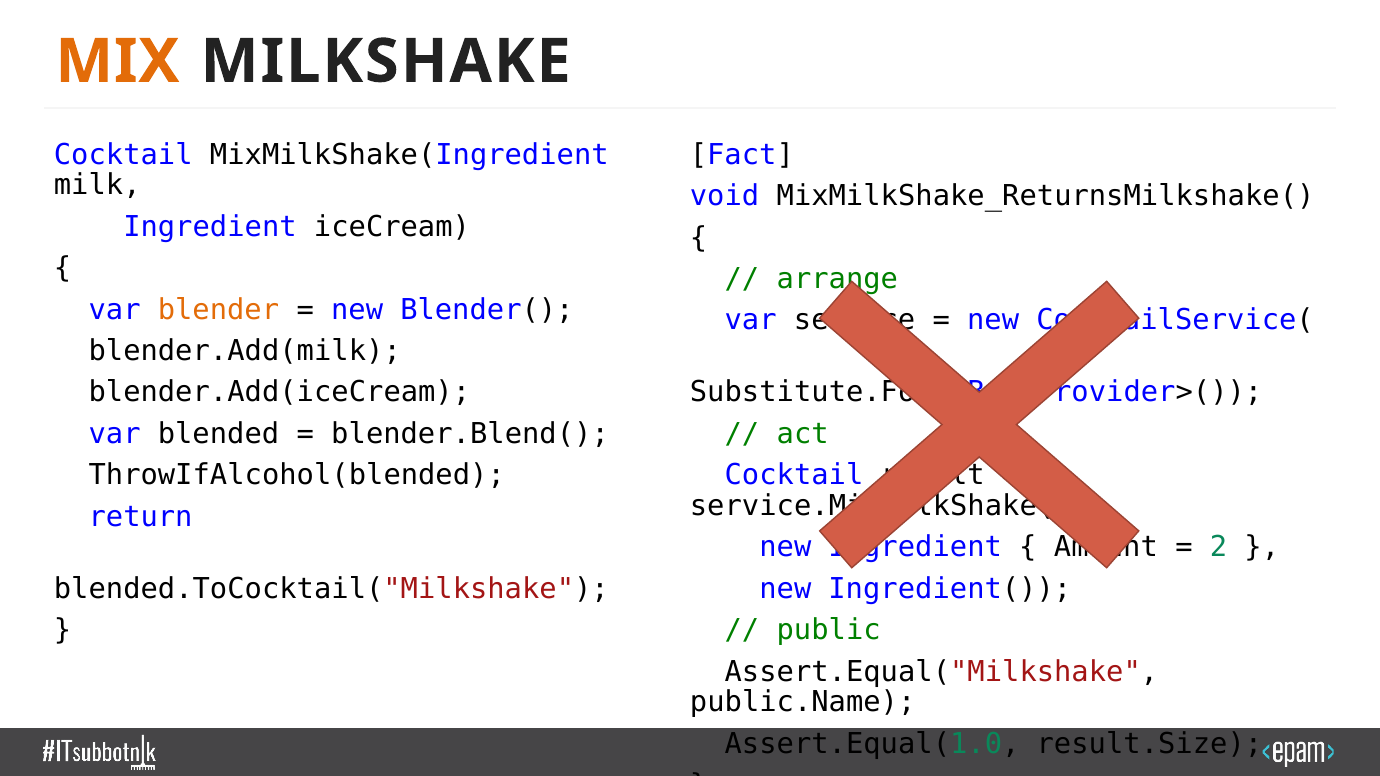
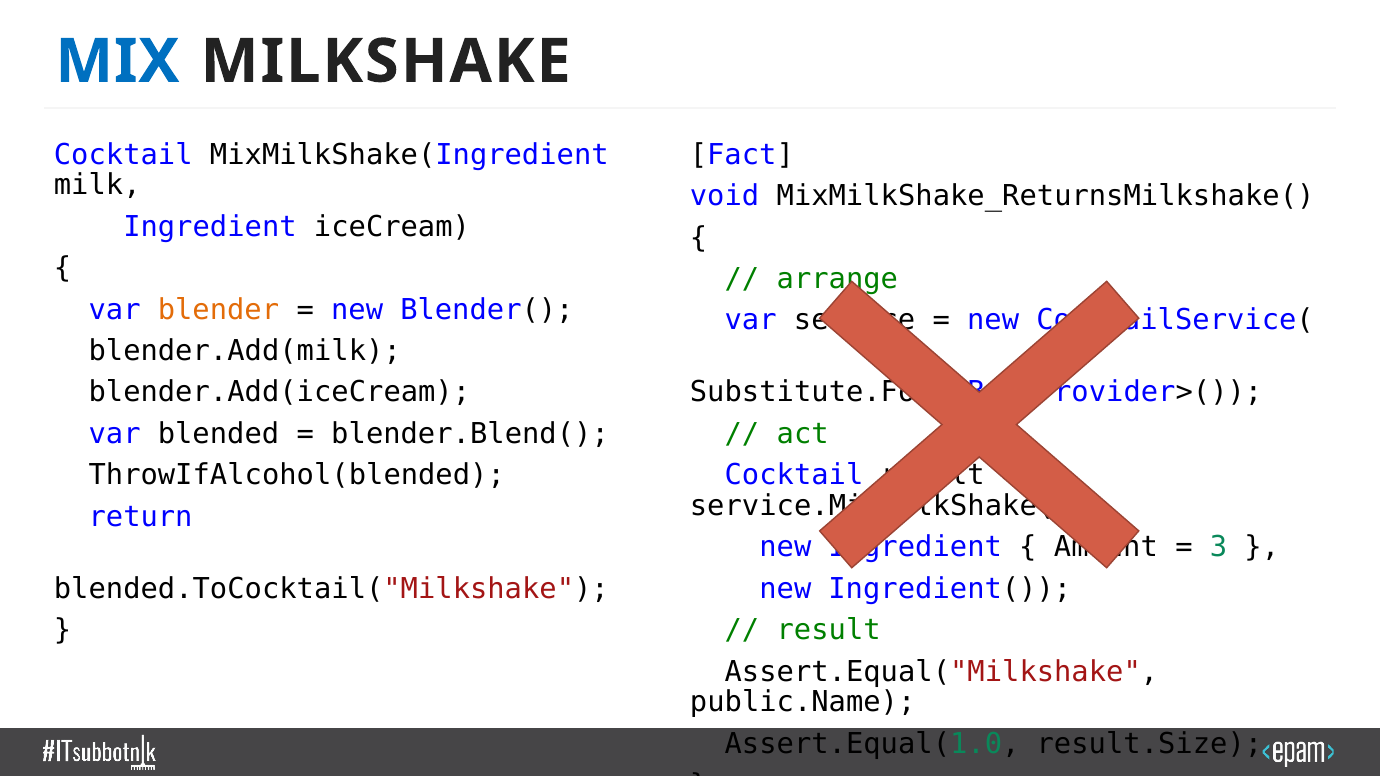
MIX colour: orange -> blue
2: 2 -> 3
public at (829, 630): public -> result
